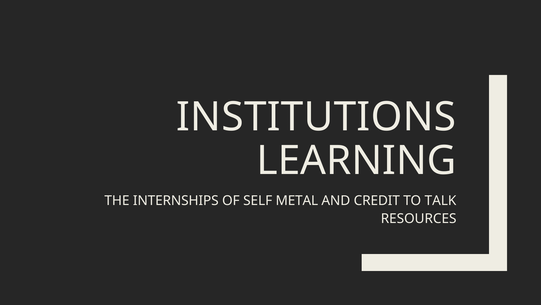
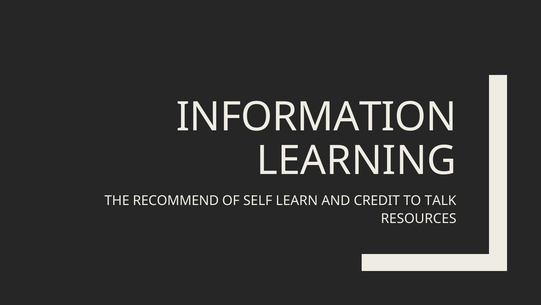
INSTITUTIONS: INSTITUTIONS -> INFORMATION
INTERNSHIPS: INTERNSHIPS -> RECOMMEND
METAL: METAL -> LEARN
